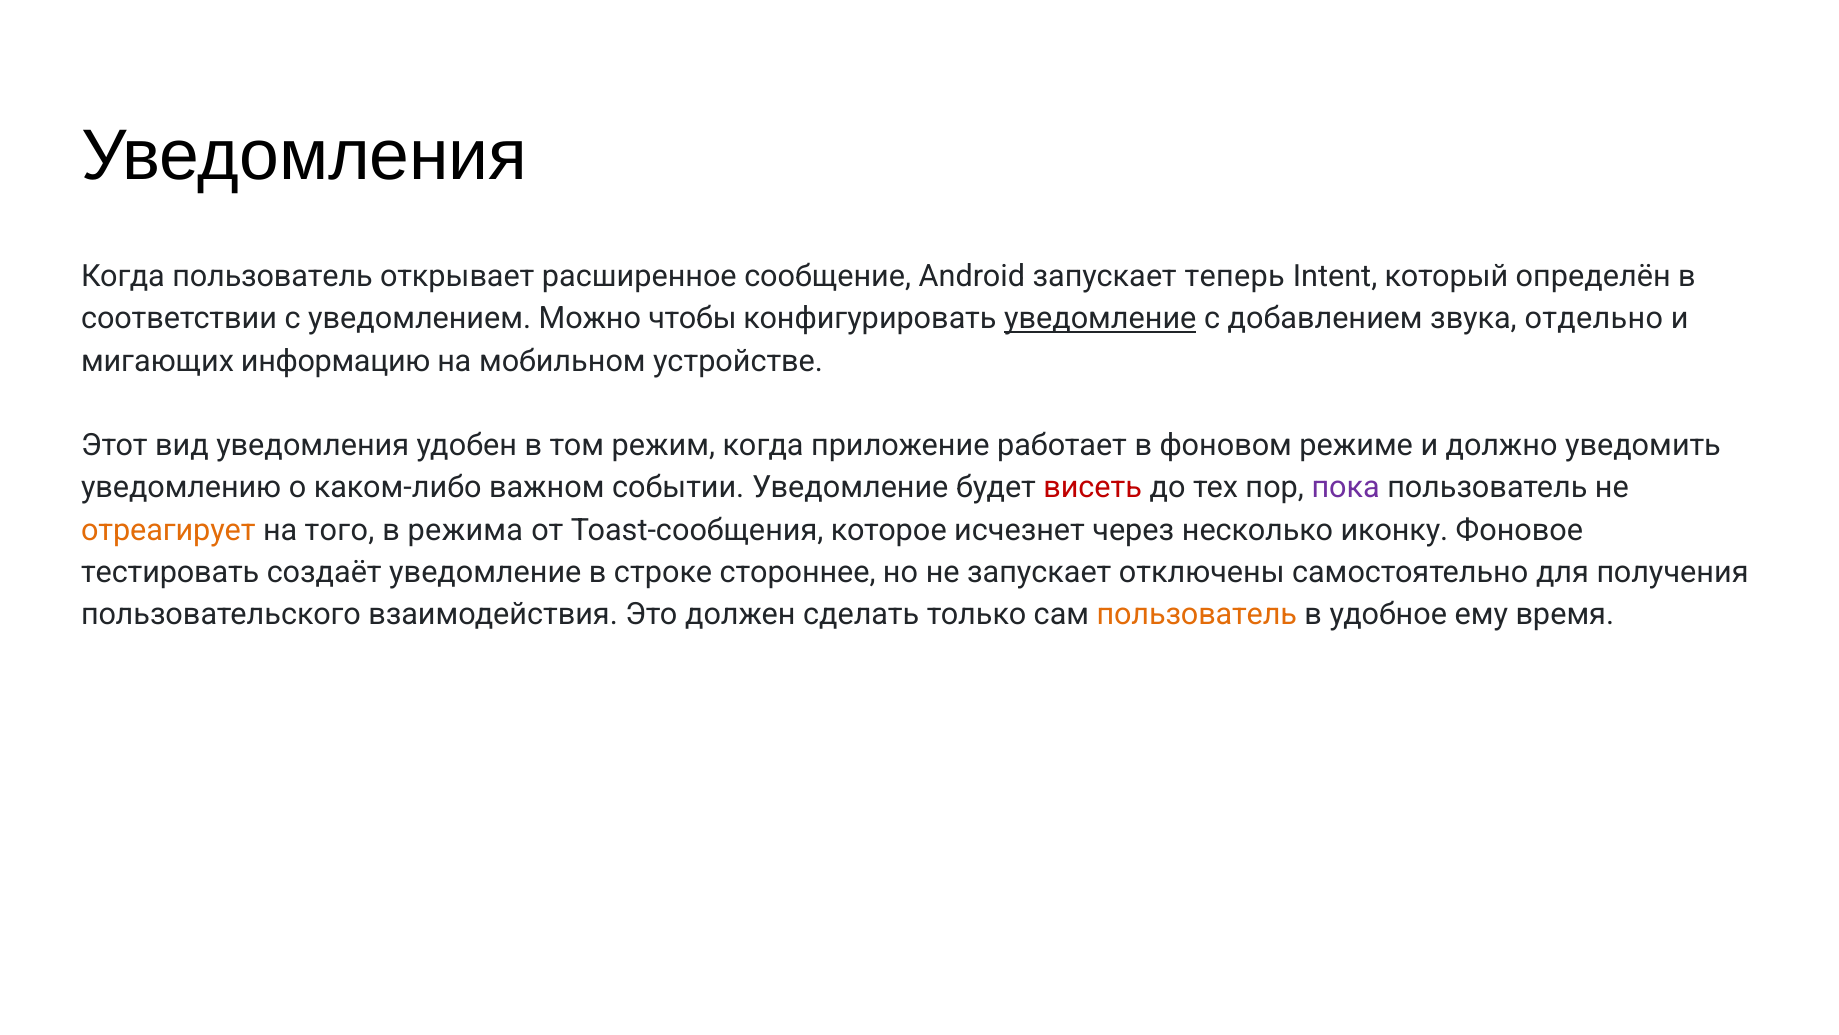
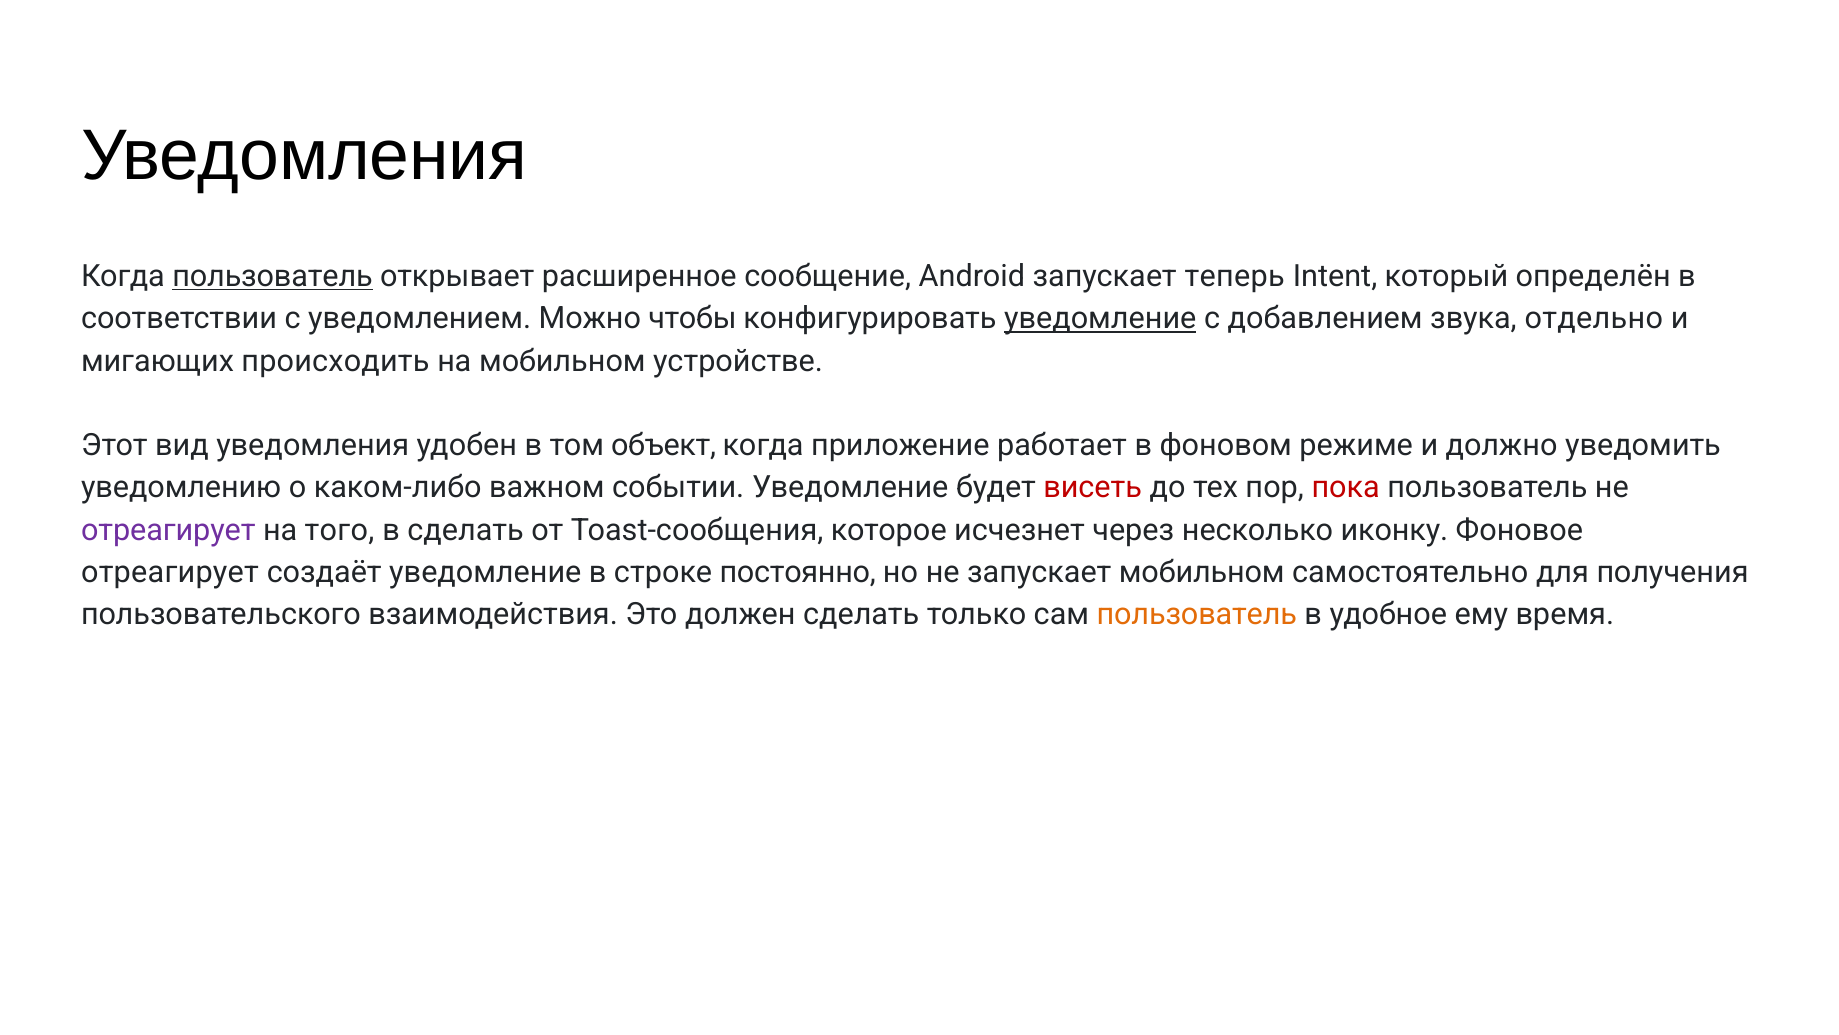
пользователь at (273, 276) underline: none -> present
информацию: информацию -> происходить
режим: режим -> объект
пока colour: purple -> red
отреагирует at (168, 530) colour: orange -> purple
в режима: режима -> сделать
тестировать at (170, 572): тестировать -> отреагирует
стороннее: стороннее -> постоянно
запускает отключены: отключены -> мобильном
